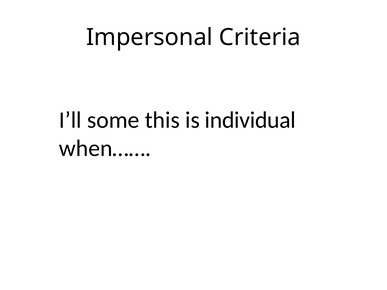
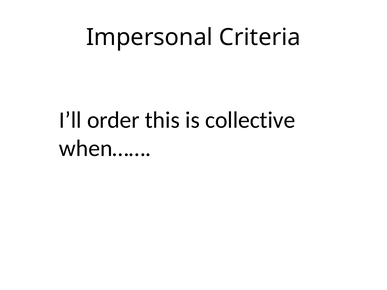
some: some -> order
individual: individual -> collective
